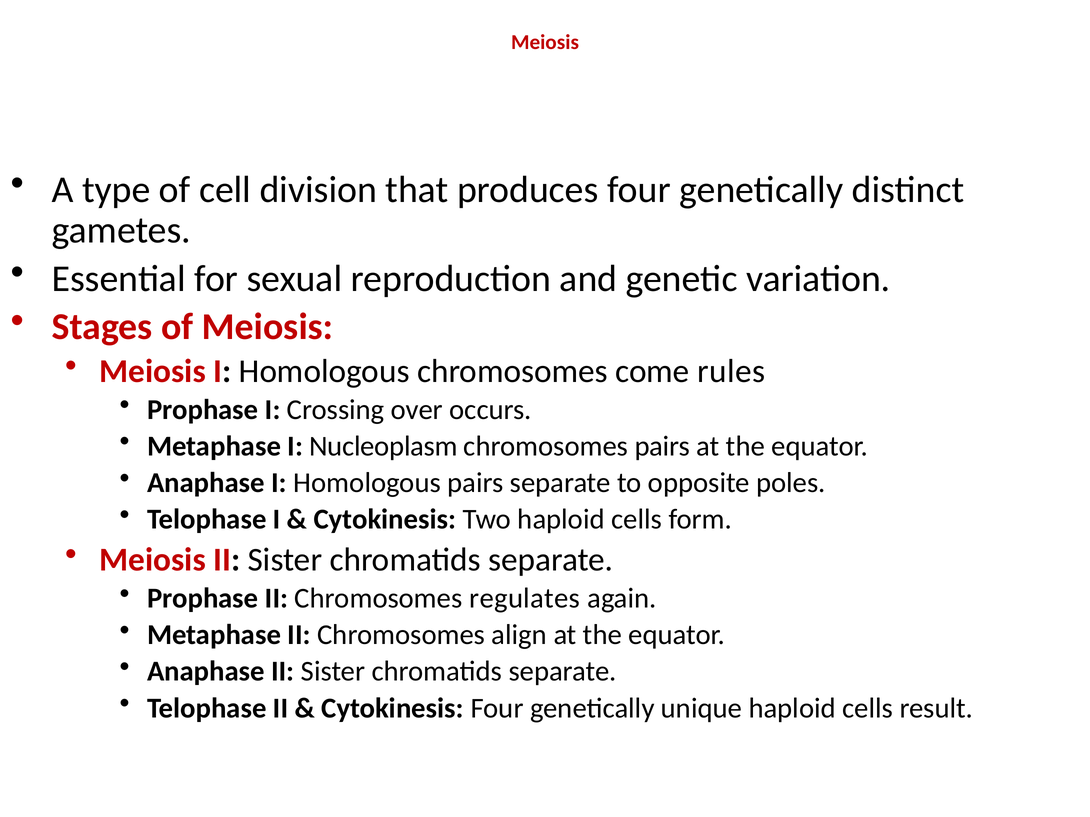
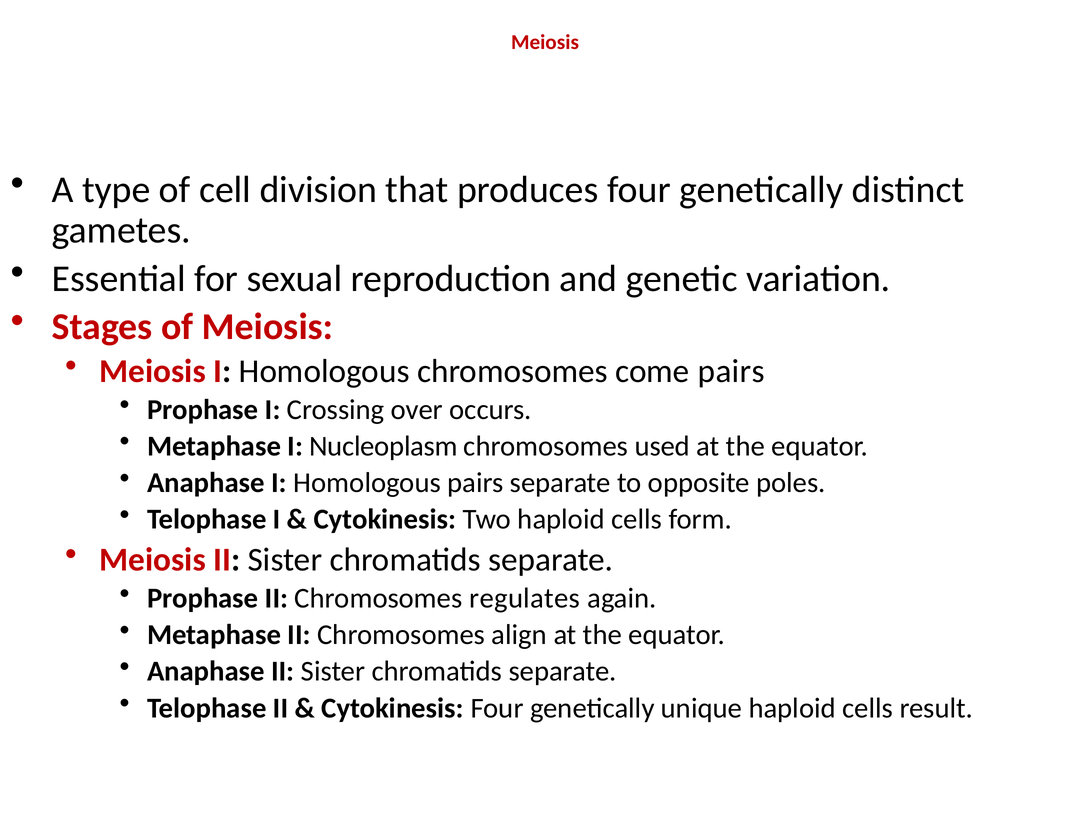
come rules: rules -> pairs
chromosomes pairs: pairs -> used
